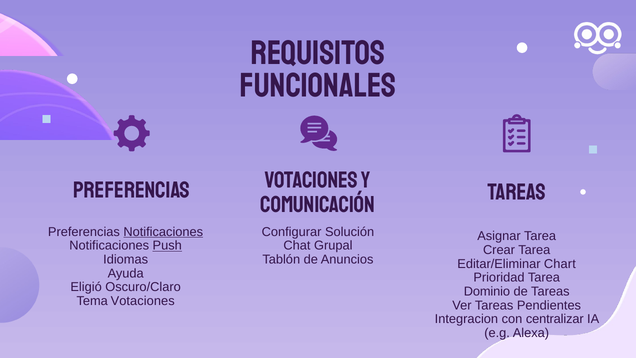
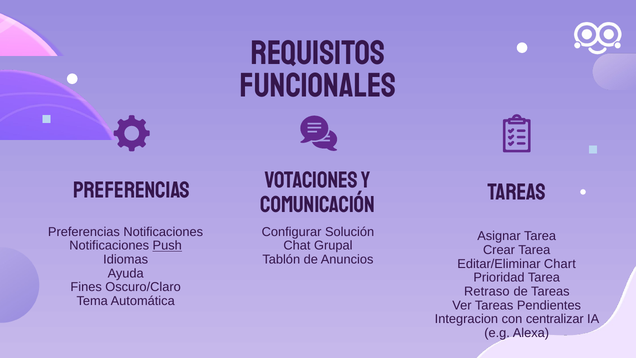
Notificaciones at (163, 232) underline: present -> none
Eligió: Eligió -> Fines
Dominio: Dominio -> Retraso
Tema Votaciones: Votaciones -> Automática
